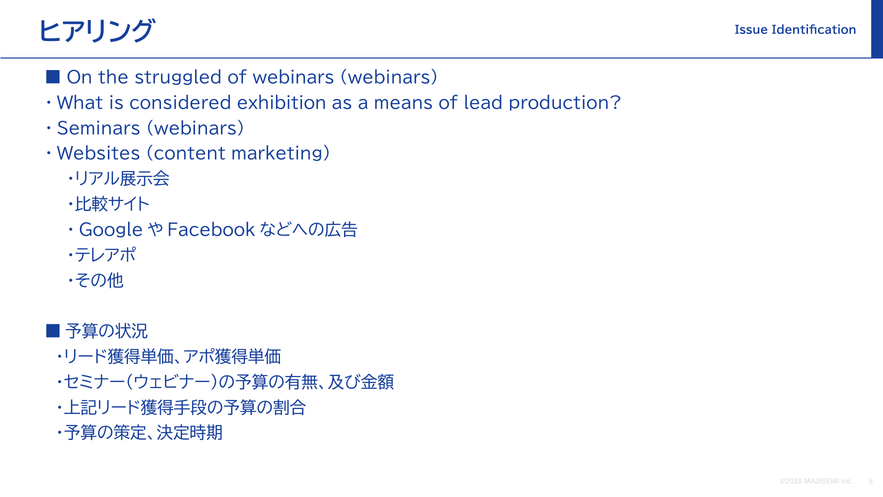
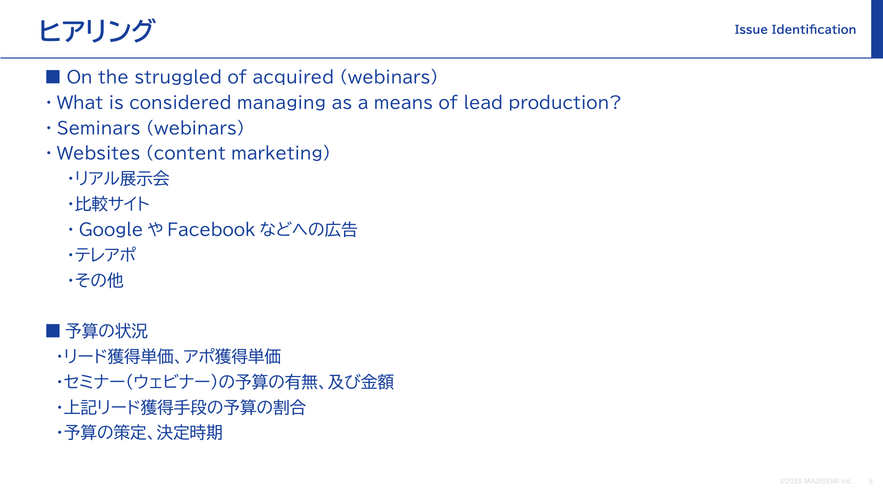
of webinars: webinars -> acquired
exhibition: exhibition -> managing
